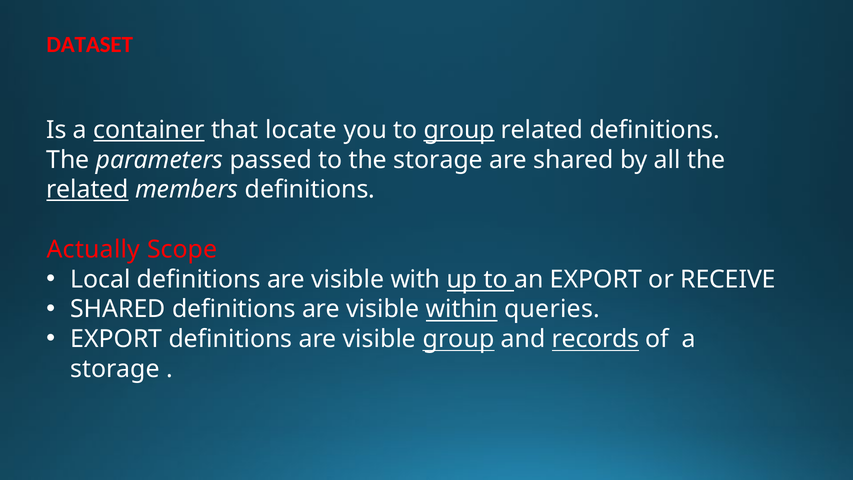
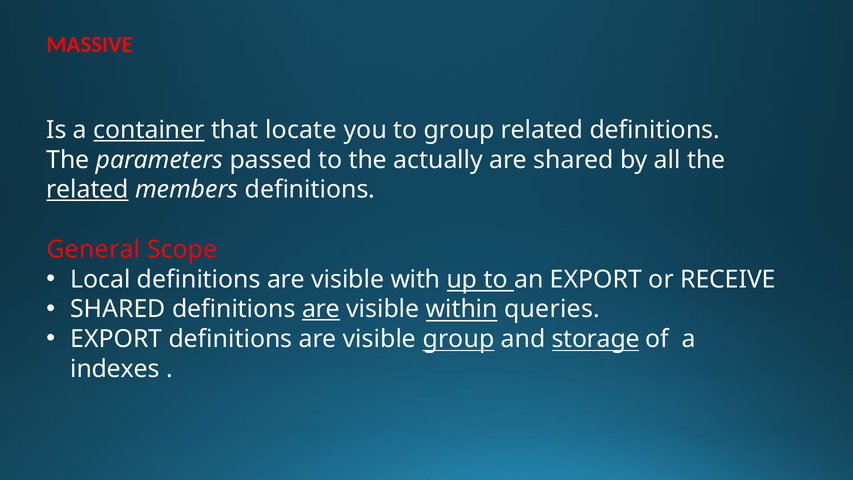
DATASET: DATASET -> MASSIVE
group at (459, 130) underline: present -> none
the storage: storage -> actually
Actually: Actually -> General
are at (321, 309) underline: none -> present
records: records -> storage
storage at (115, 369): storage -> indexes
